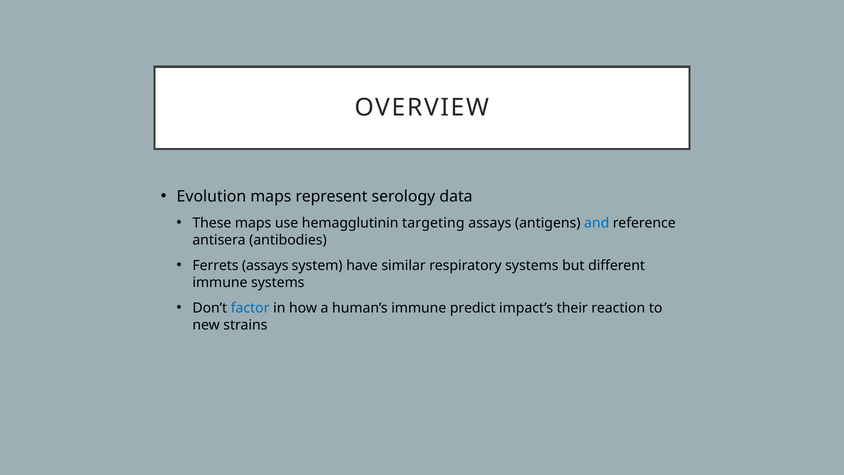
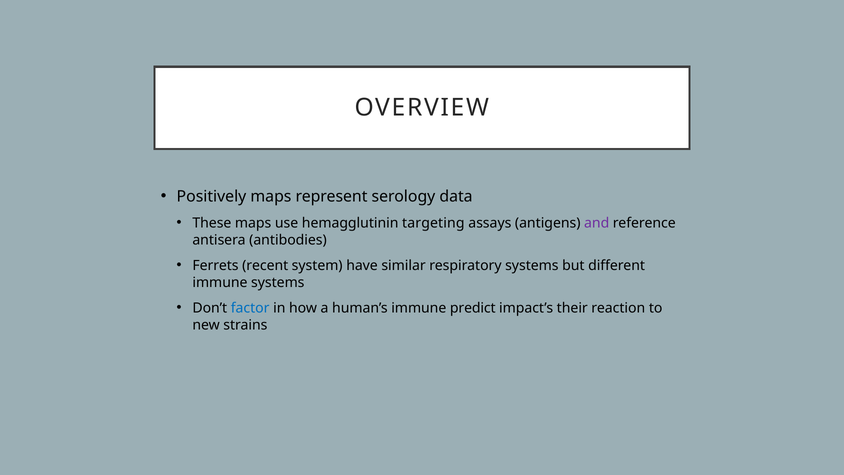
Evolution: Evolution -> Positively
and colour: blue -> purple
Ferrets assays: assays -> recent
